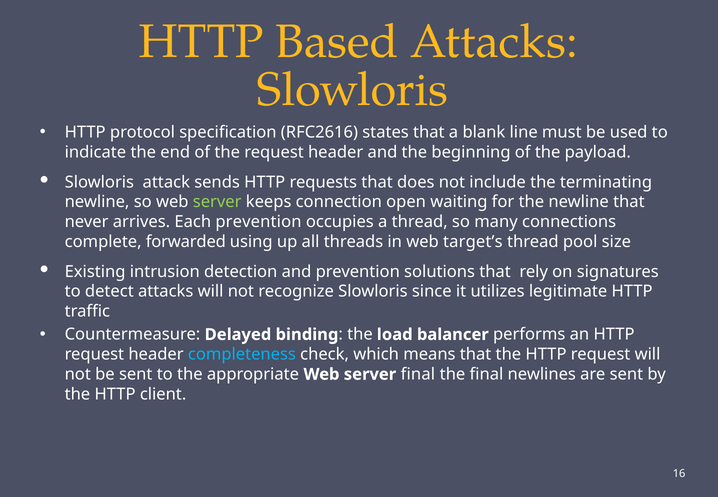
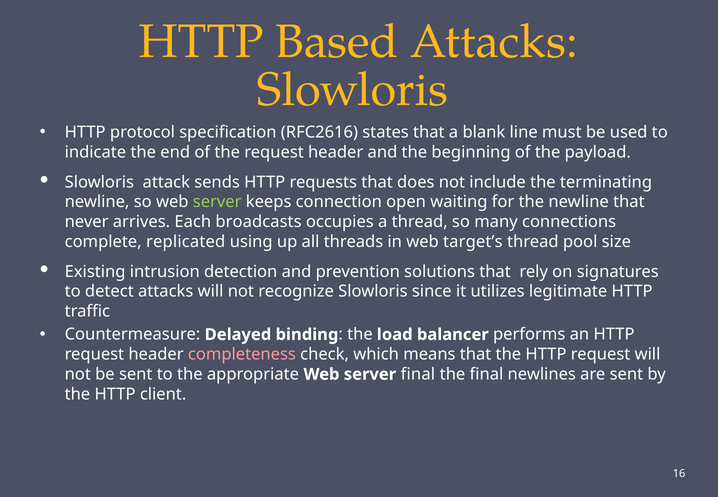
Each prevention: prevention -> broadcasts
forwarded: forwarded -> replicated
completeness colour: light blue -> pink
